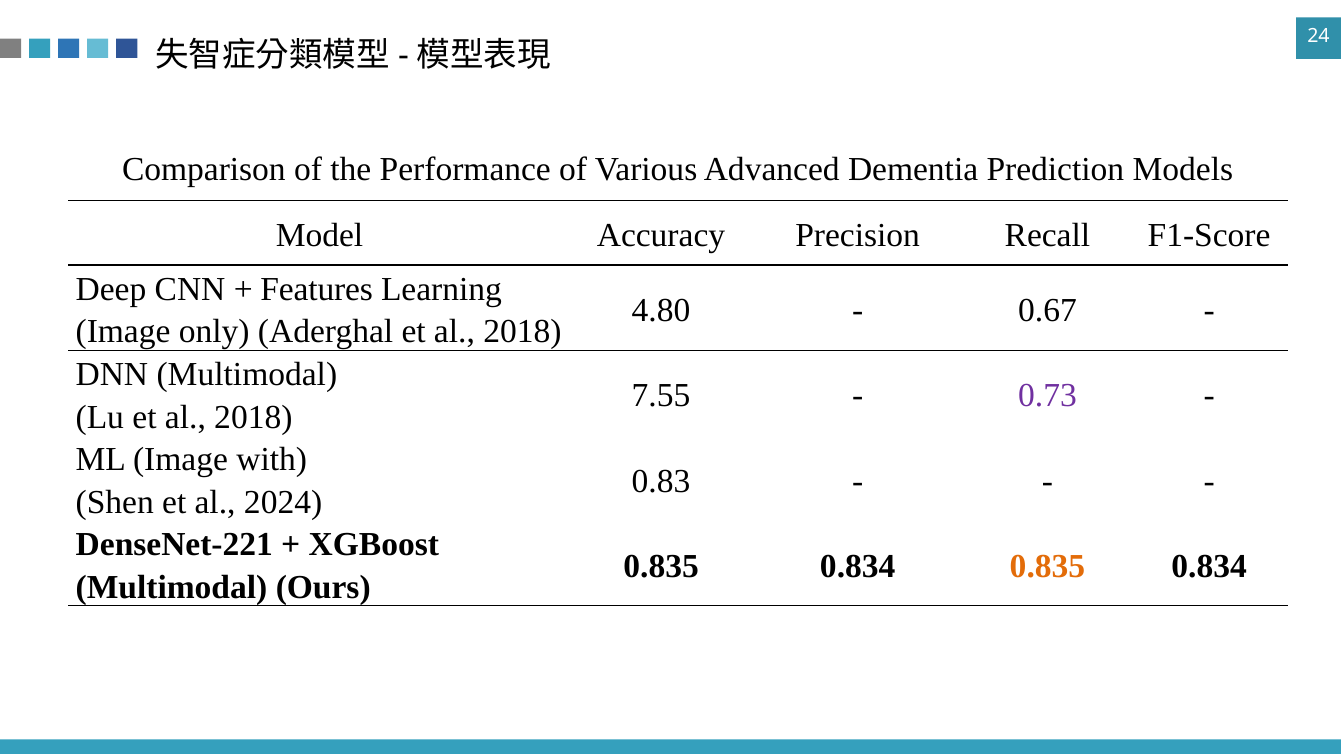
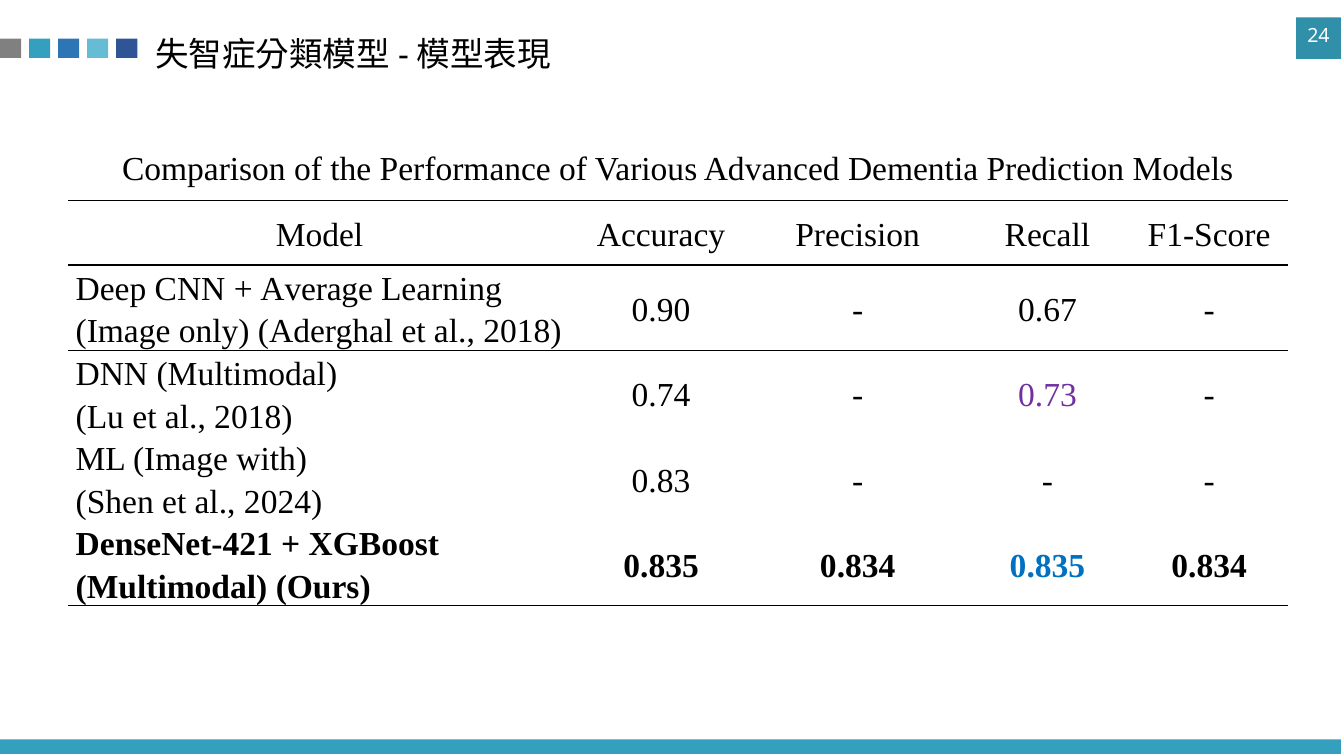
Features: Features -> Average
4.80: 4.80 -> 0.90
7.55: 7.55 -> 0.74
DenseNet-221: DenseNet-221 -> DenseNet-421
0.835 at (1047, 566) colour: orange -> blue
